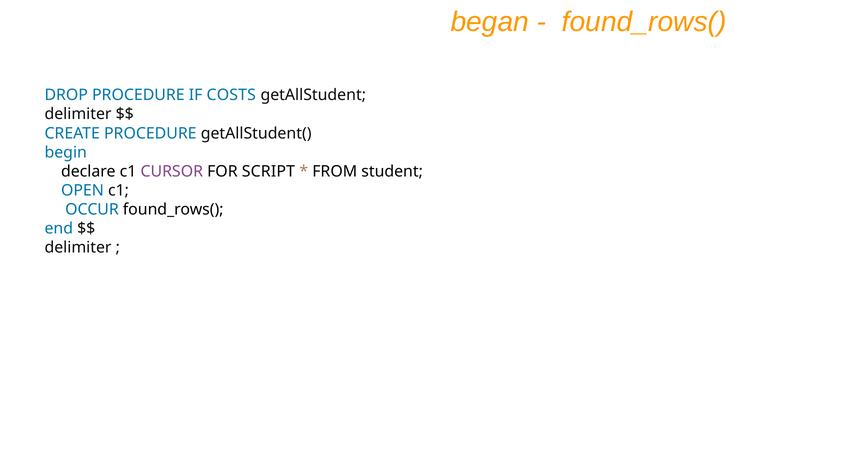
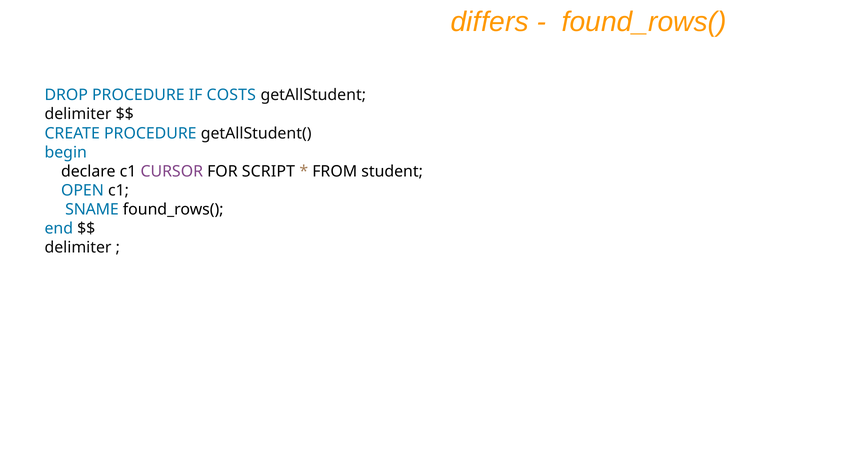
began: began -> differs
OCCUR: OCCUR -> SNAME
